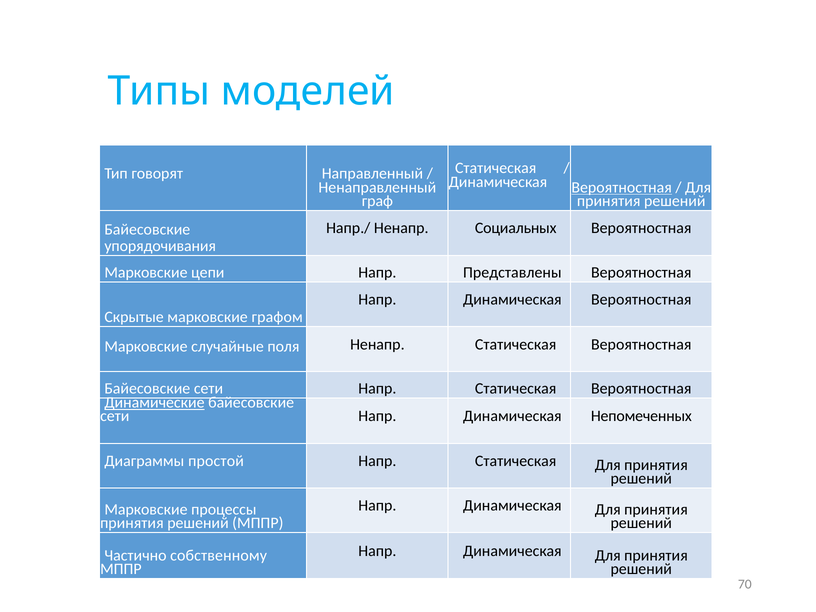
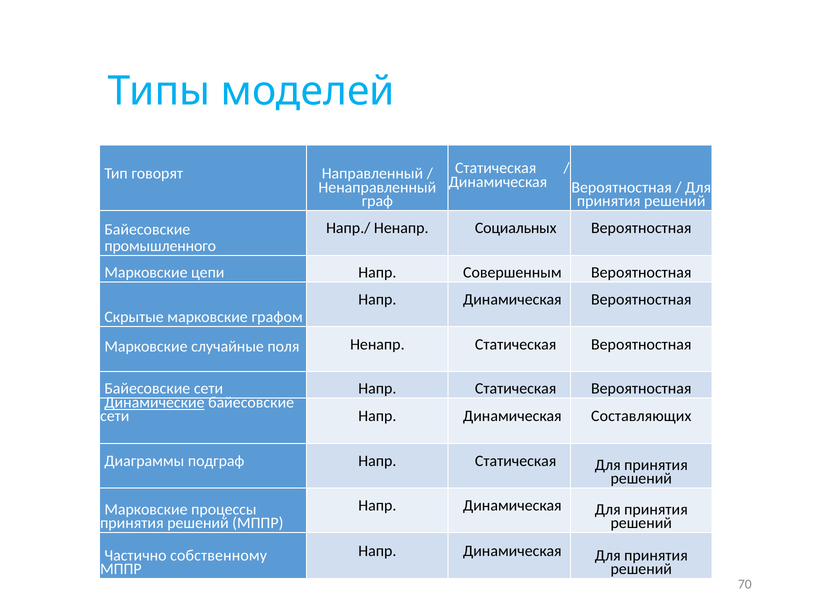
Вероятностная at (622, 187) underline: present -> none
упорядочивания: упорядочивания -> промышленного
Представлены: Представлены -> Совершенным
Непомеченных: Непомеченных -> Составляющих
простой: простой -> подграф
